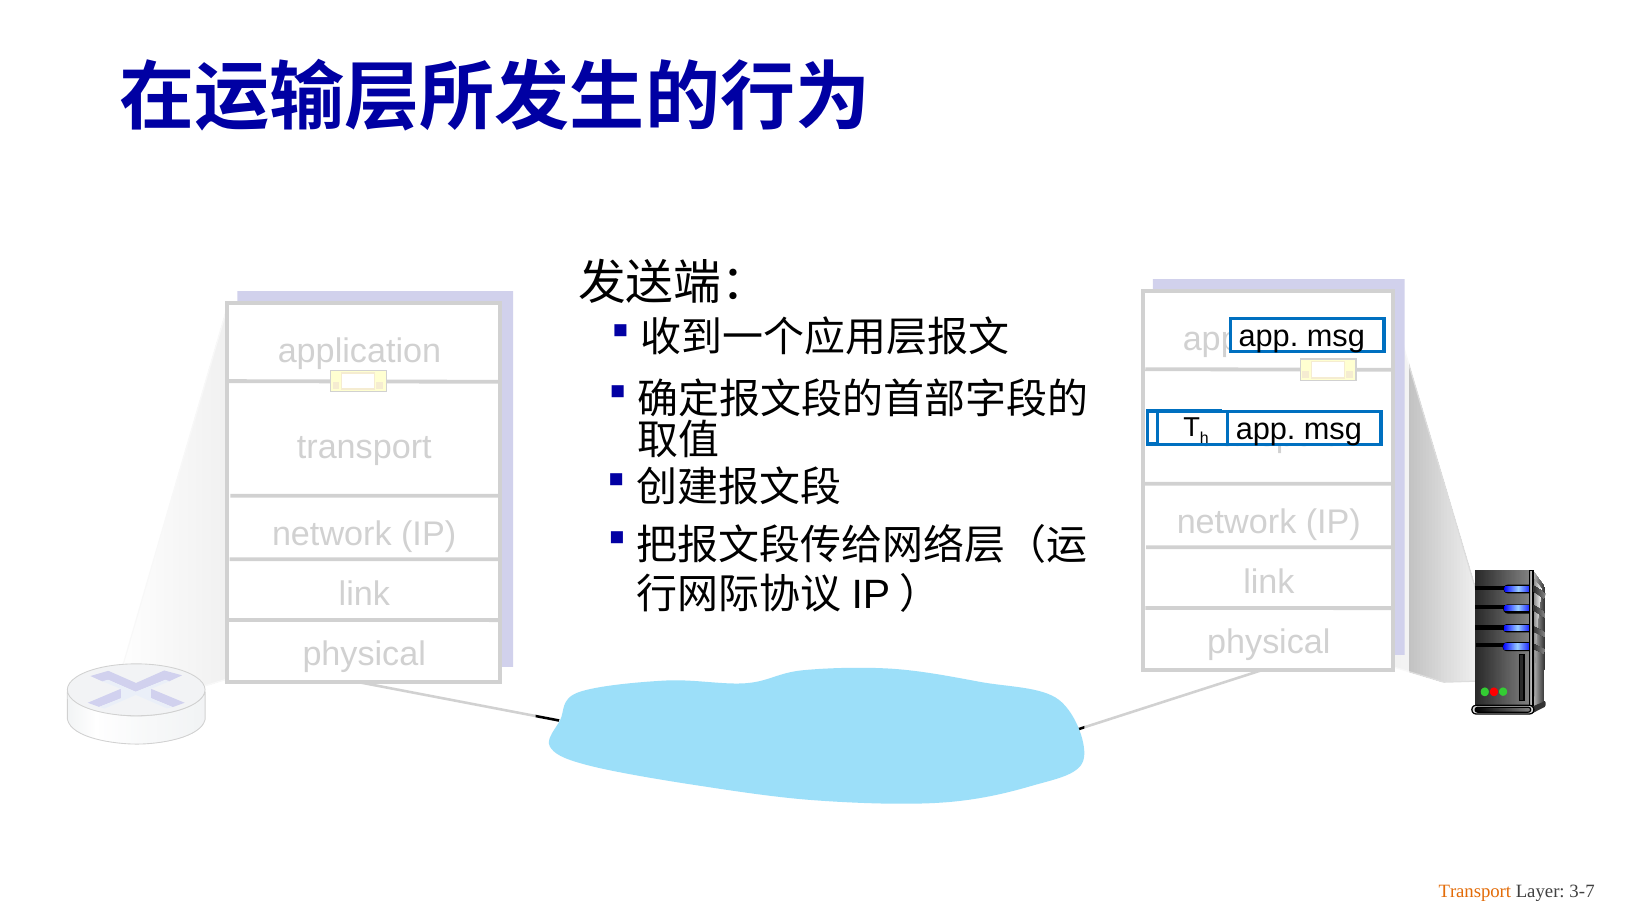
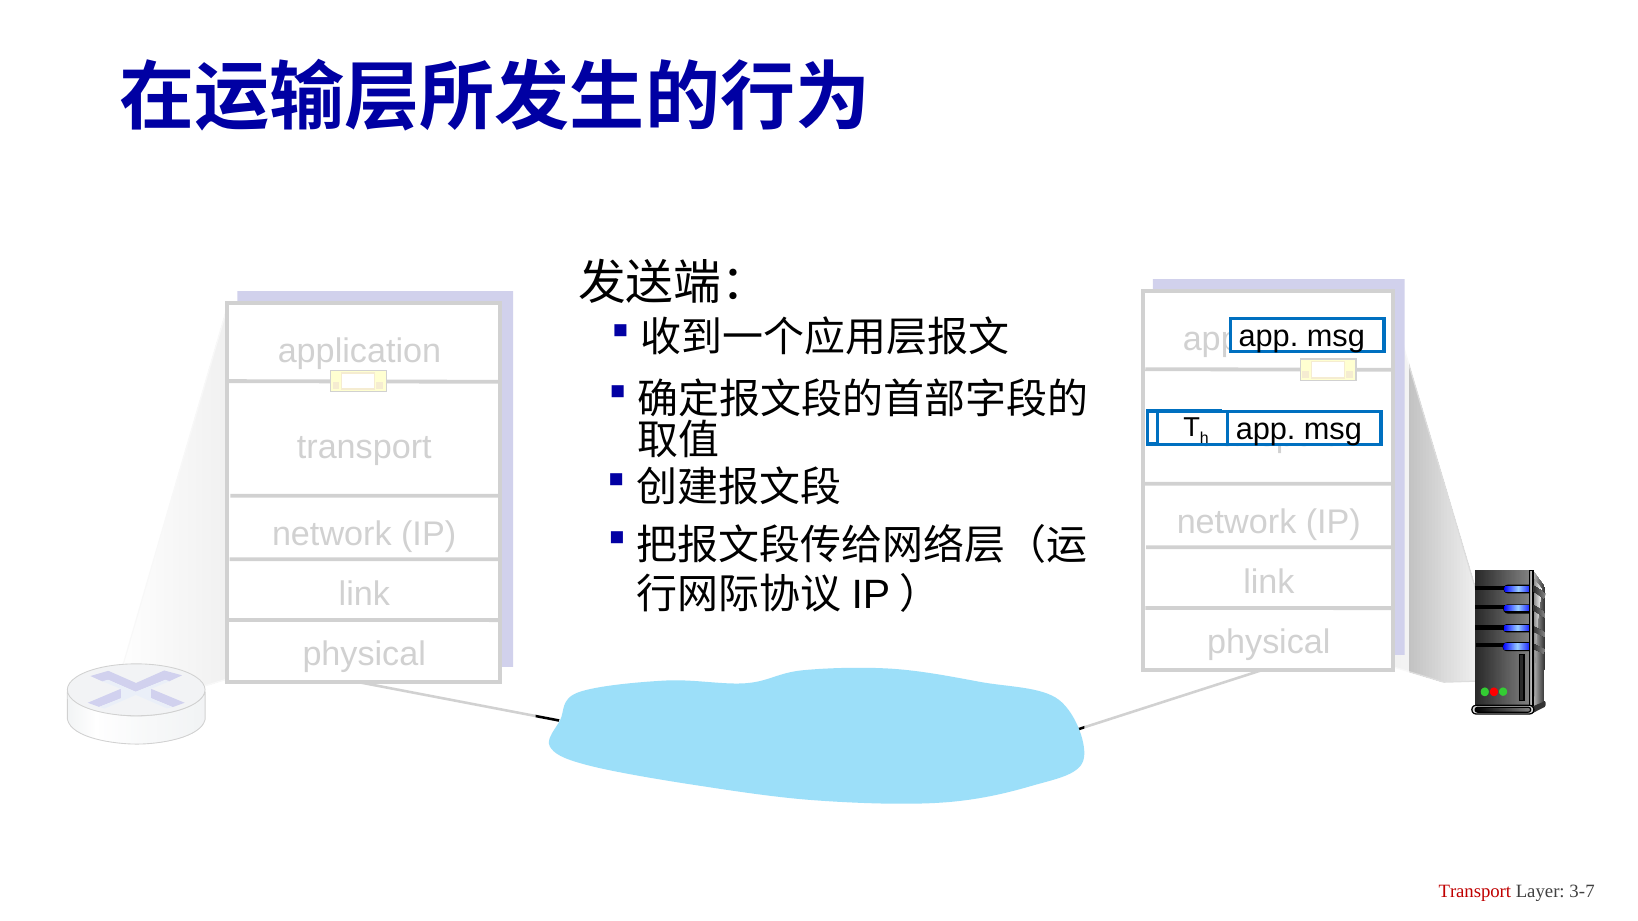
Transport at (1475, 891) colour: orange -> red
